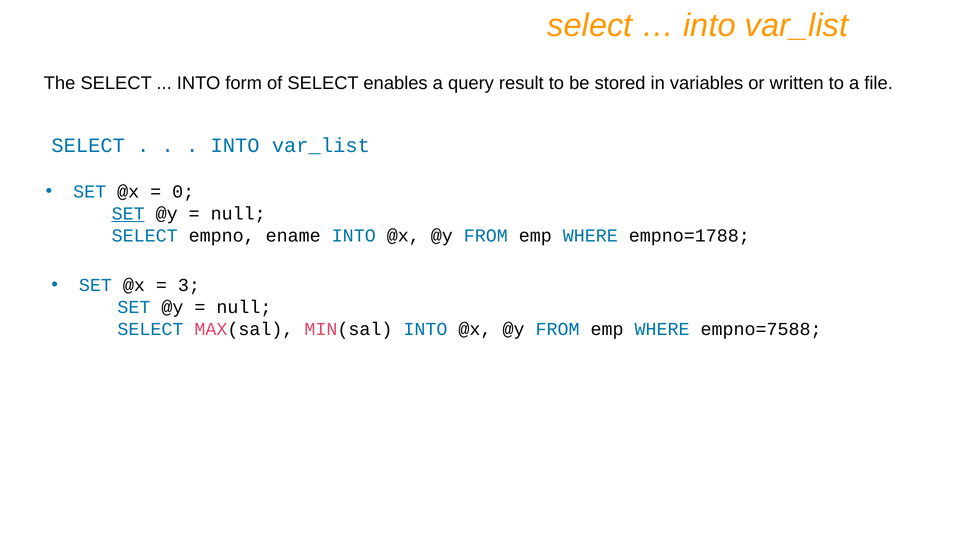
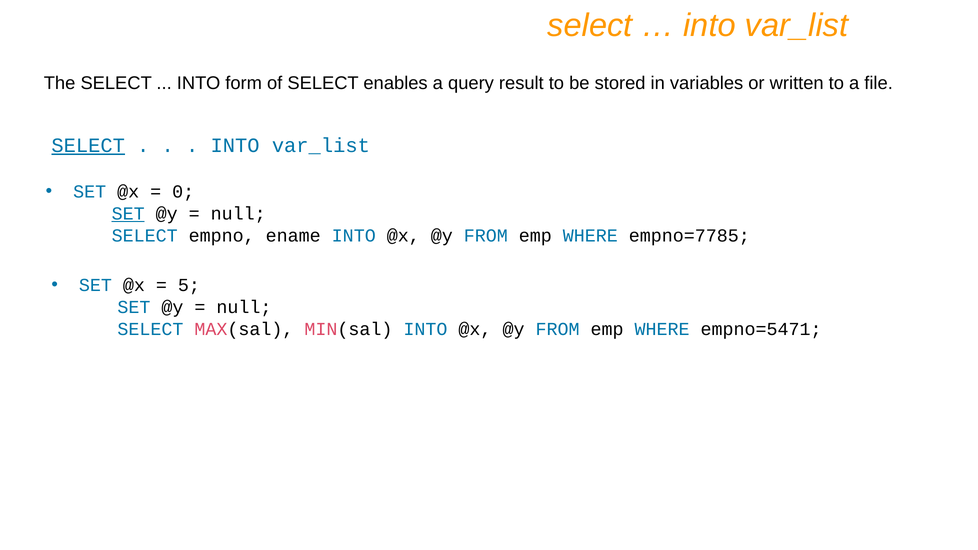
SELECT at (88, 145) underline: none -> present
empno=1788: empno=1788 -> empno=7785
3: 3 -> 5
empno=7588: empno=7588 -> empno=5471
